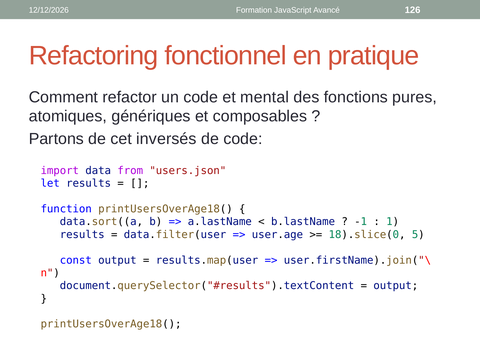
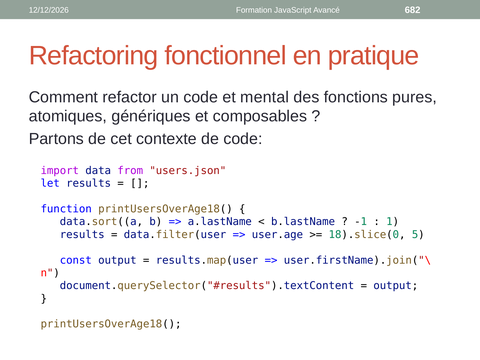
126: 126 -> 682
inversés: inversés -> contexte
